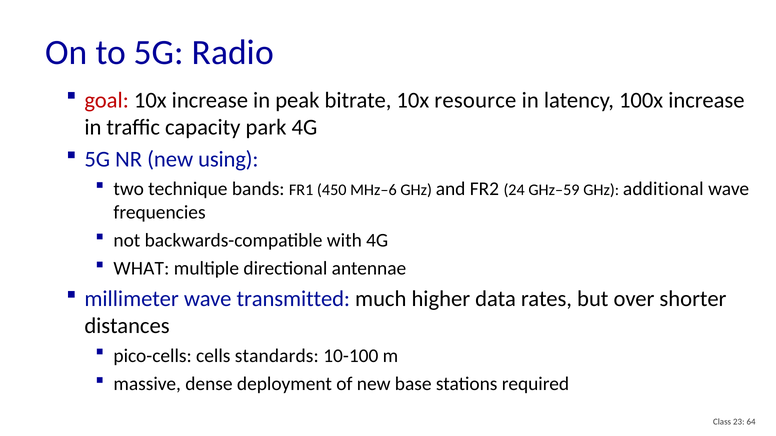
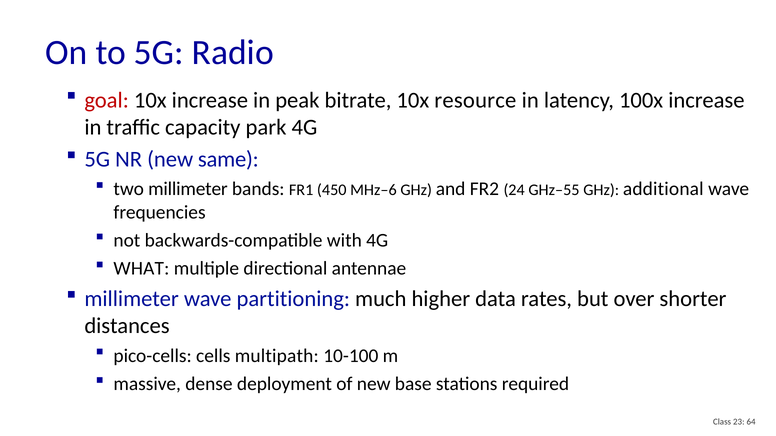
using: using -> same
two technique: technique -> millimeter
GHz–59: GHz–59 -> GHz–55
transmitted: transmitted -> partitioning
standards: standards -> multipath
